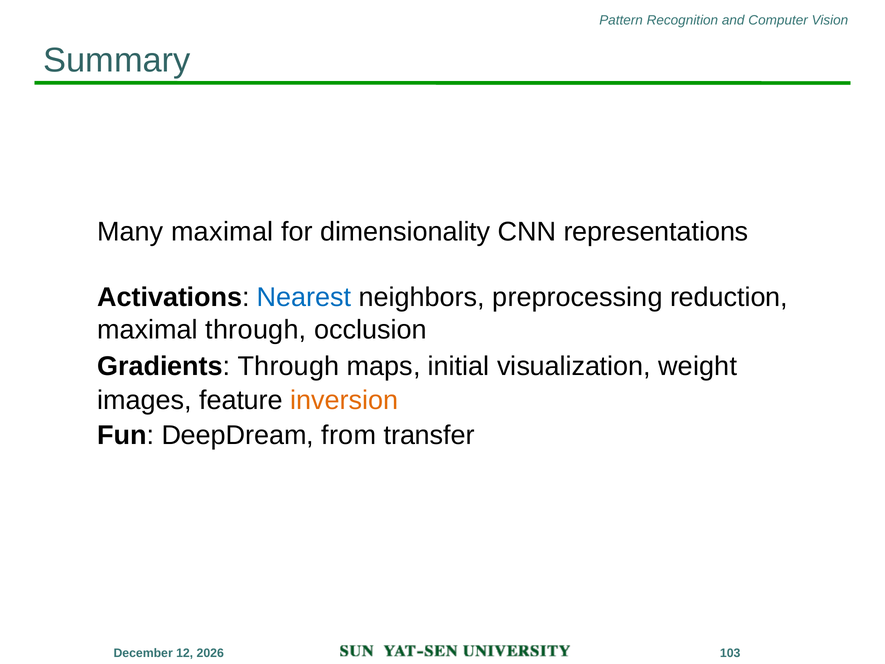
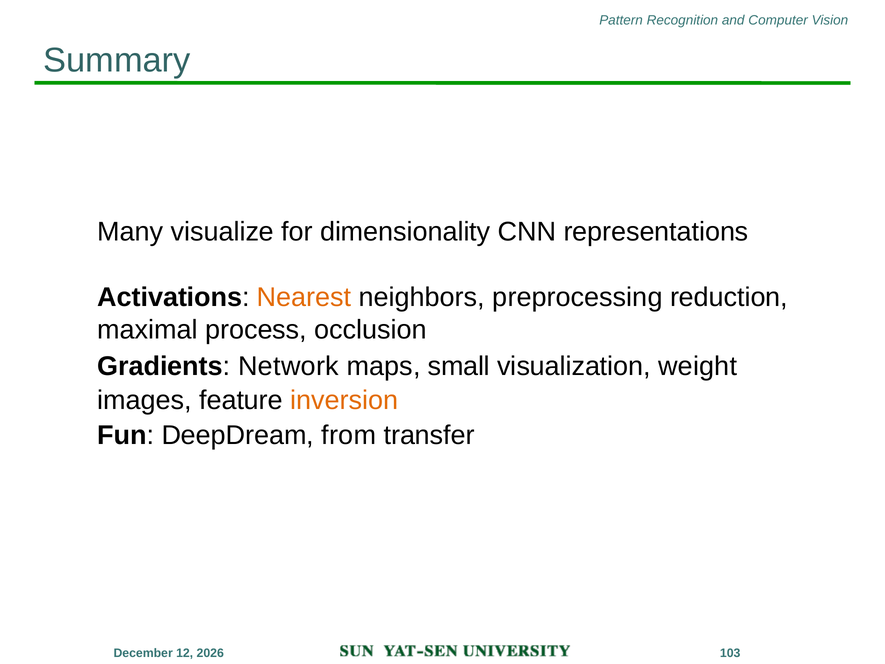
Many maximal: maximal -> visualize
Nearest colour: blue -> orange
maximal through: through -> process
Gradients Through: Through -> Network
initial: initial -> small
